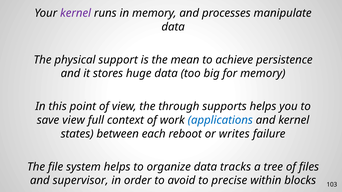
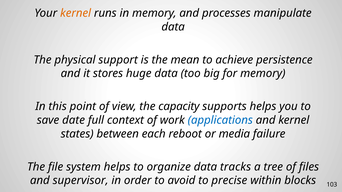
kernel at (76, 13) colour: purple -> orange
through: through -> capacity
save view: view -> date
writes: writes -> media
